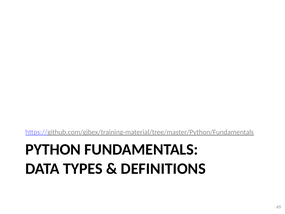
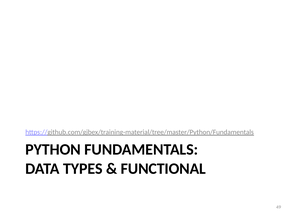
DEFINITIONS: DEFINITIONS -> FUNCTIONAL
